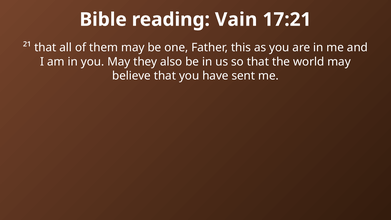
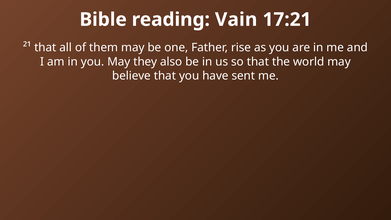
this: this -> rise
